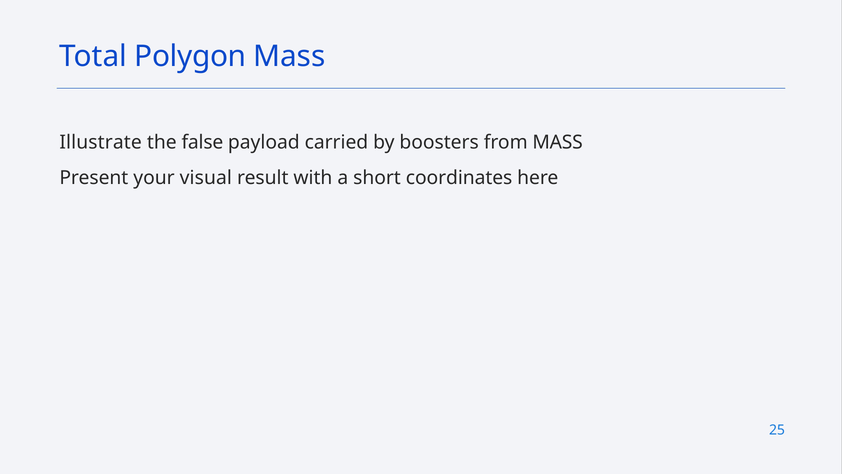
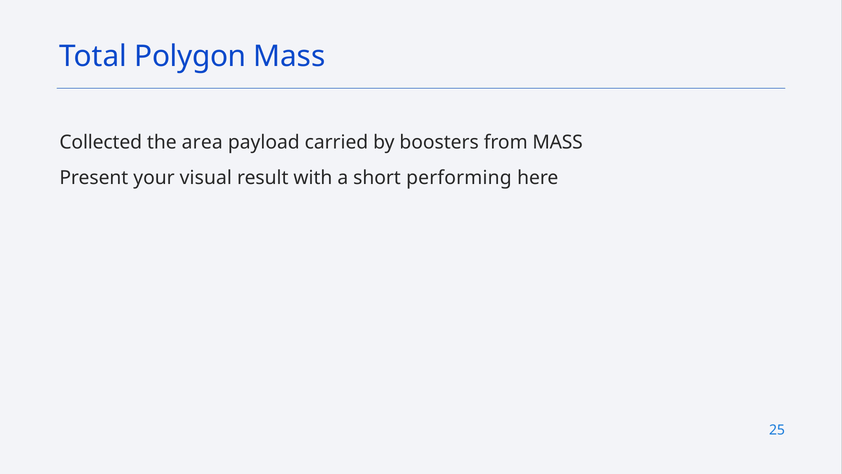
Illustrate: Illustrate -> Collected
false: false -> area
coordinates: coordinates -> performing
